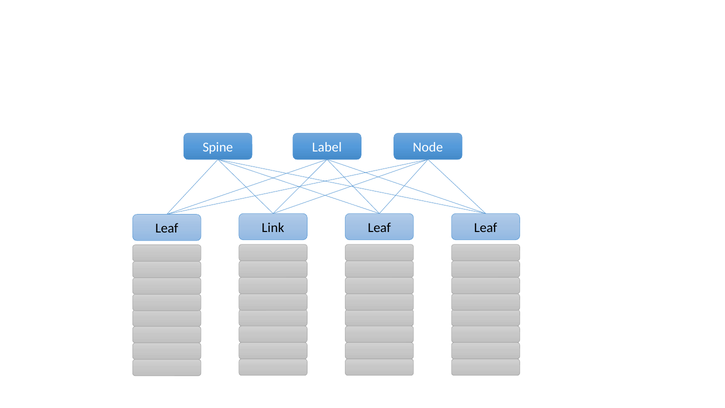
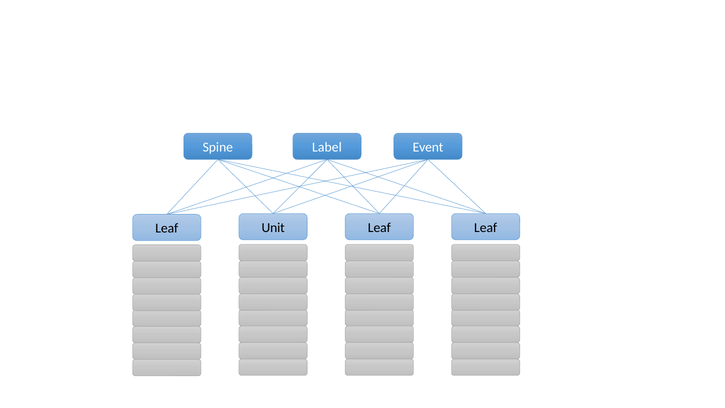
Node: Node -> Event
Link: Link -> Unit
